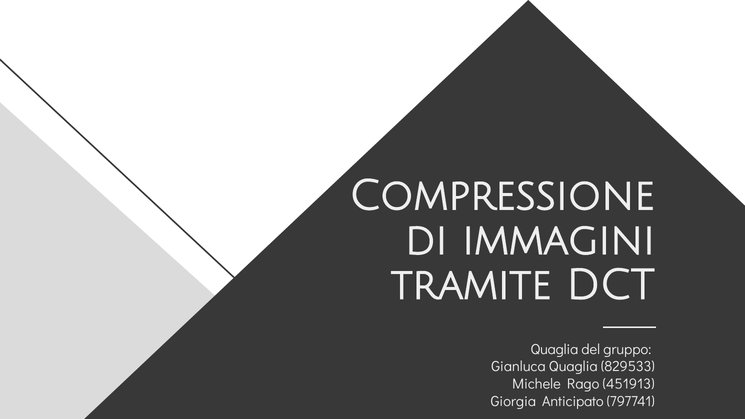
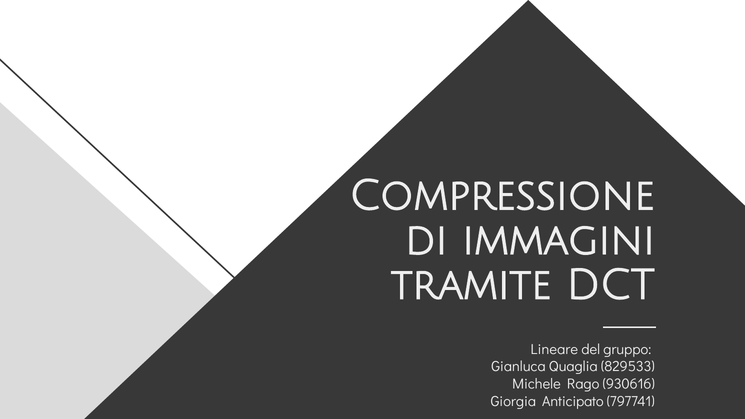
Quaglia at (554, 349): Quaglia -> Lineare
451913: 451913 -> 930616
